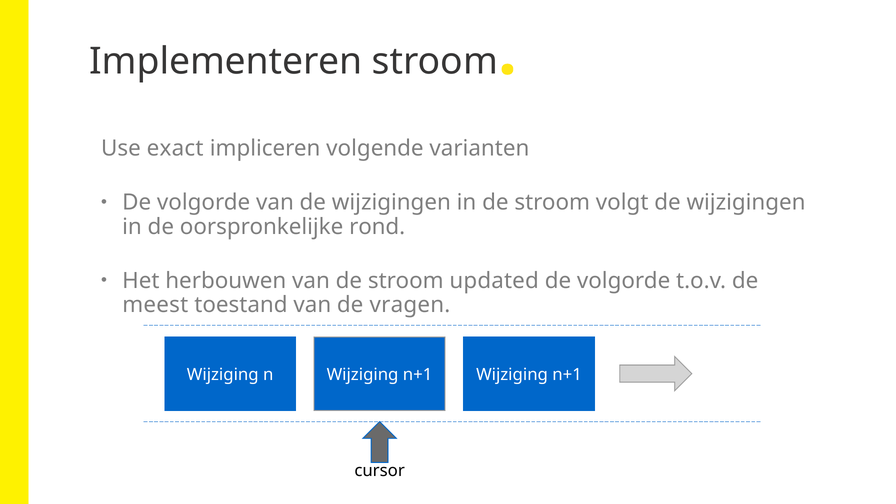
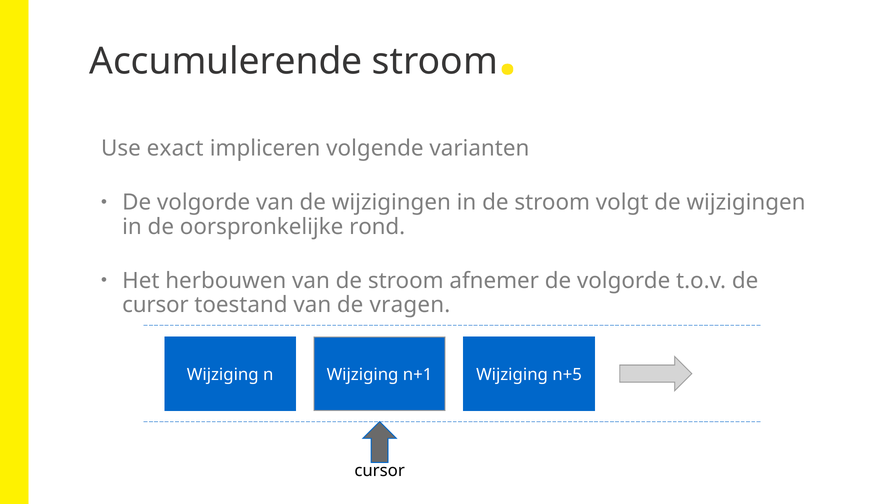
Implementeren: Implementeren -> Accumulerende
updated: updated -> afnemer
meest at (155, 305): meest -> cursor
n+1 Wijziging n+1: n+1 -> n+5
